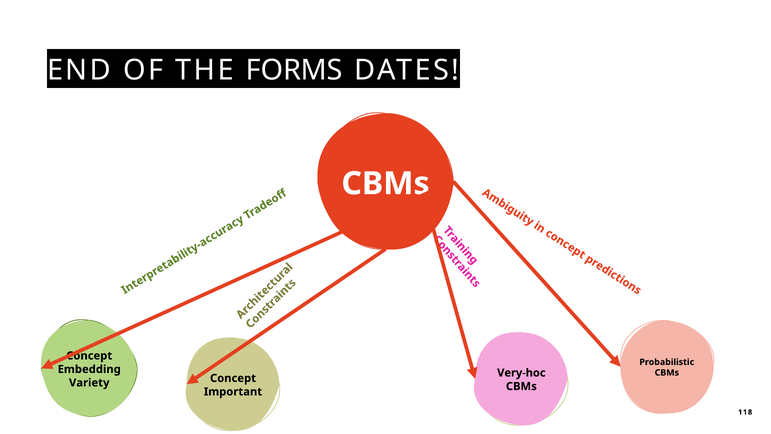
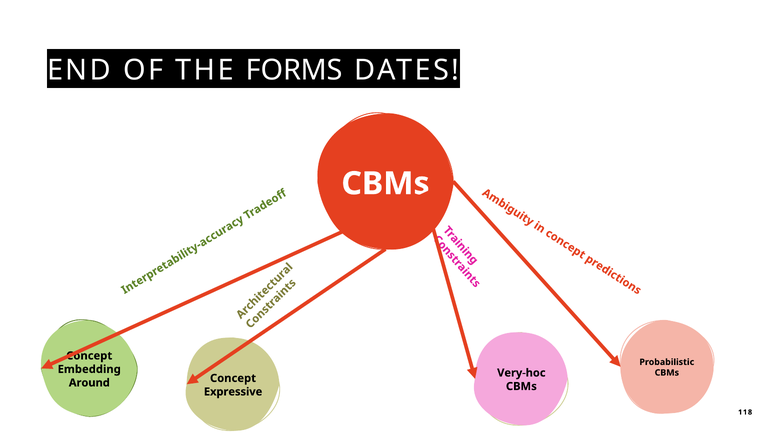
Variety: Variety -> Around
Important: Important -> Expressive
